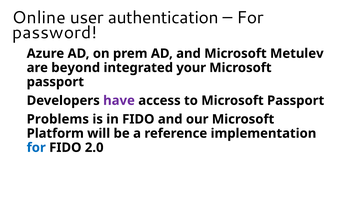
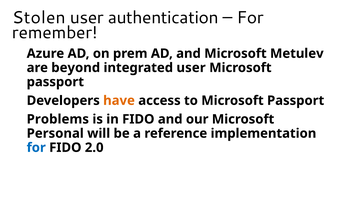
Online: Online -> Stolen
password: password -> remember
integrated your: your -> user
have colour: purple -> orange
Platform: Platform -> Personal
